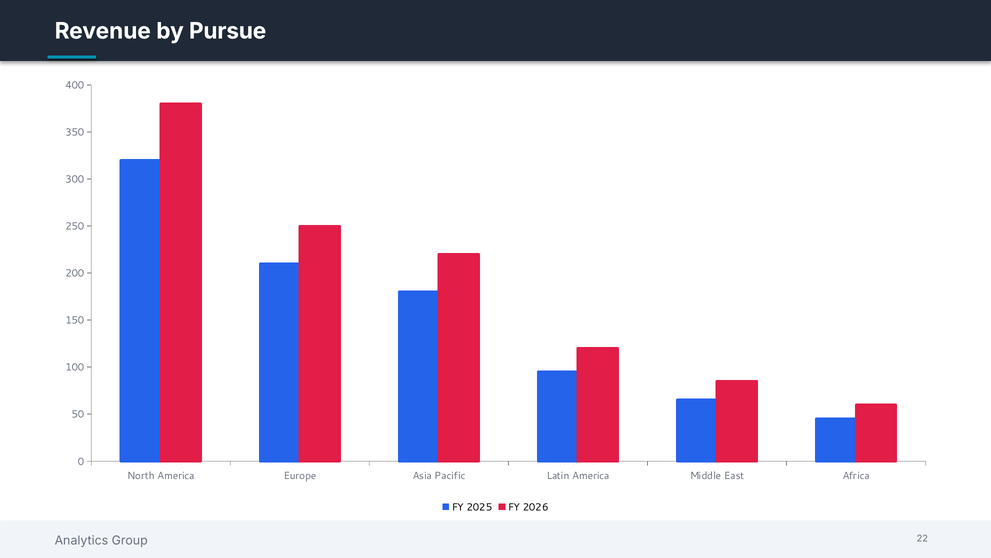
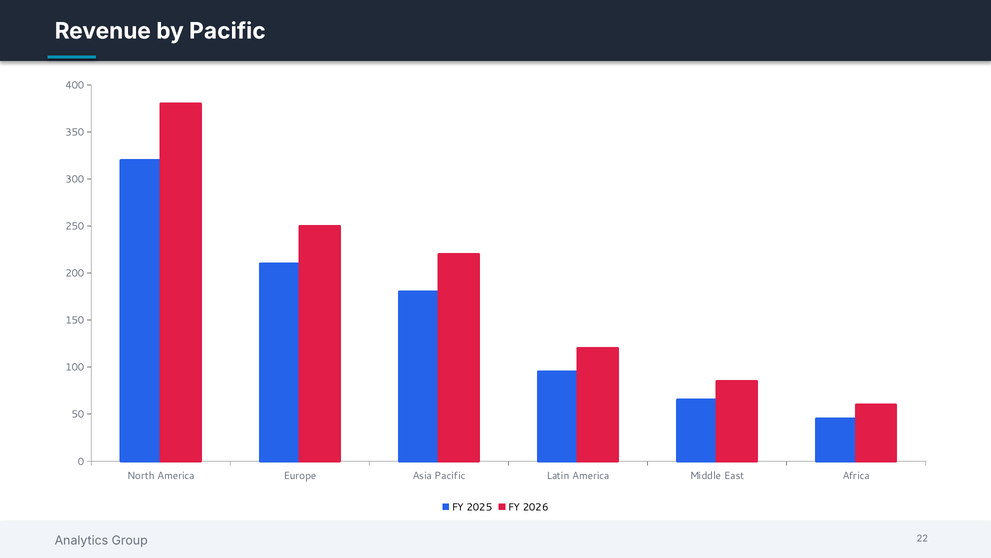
by Pursue: Pursue -> Pacific
